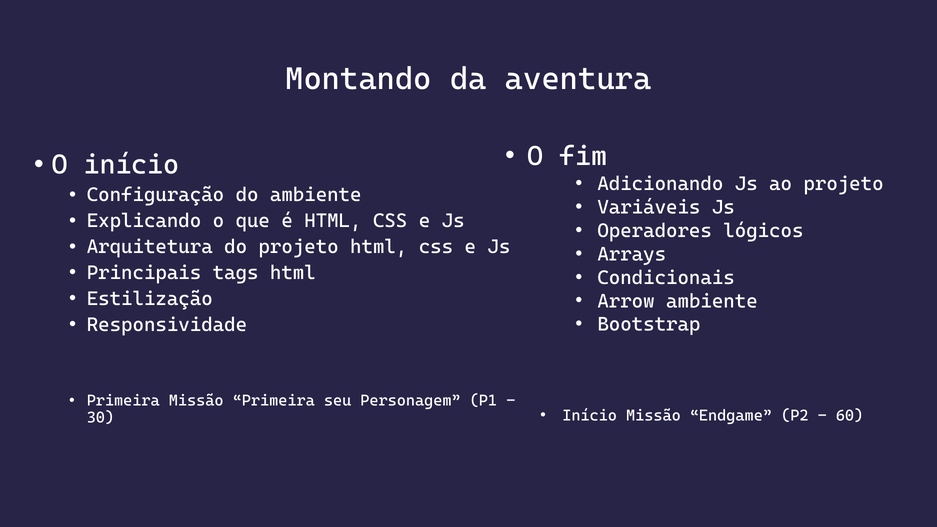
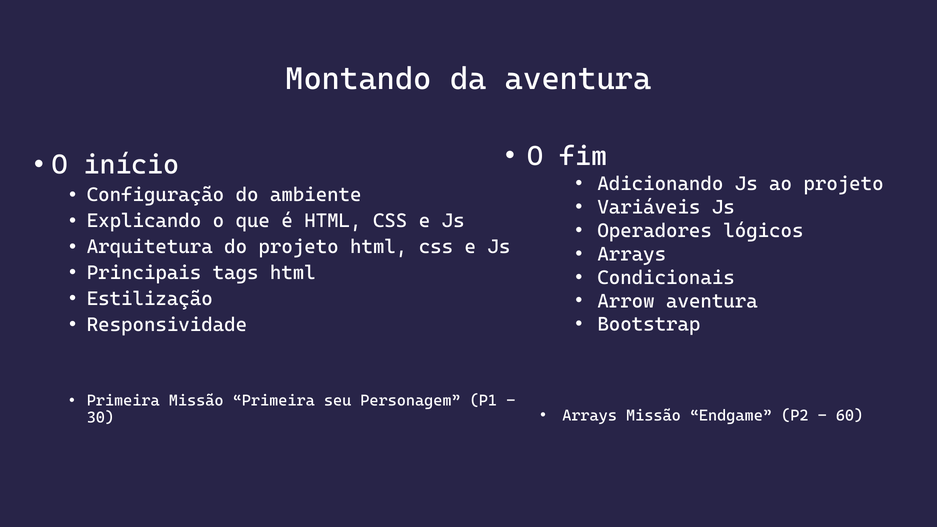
Arrow ambiente: ambiente -> aventura
Início at (590, 416): Início -> Arrays
